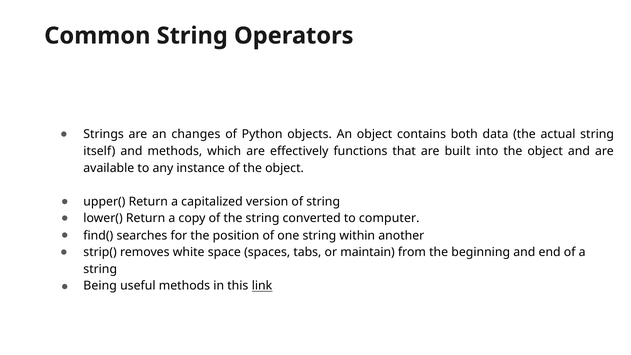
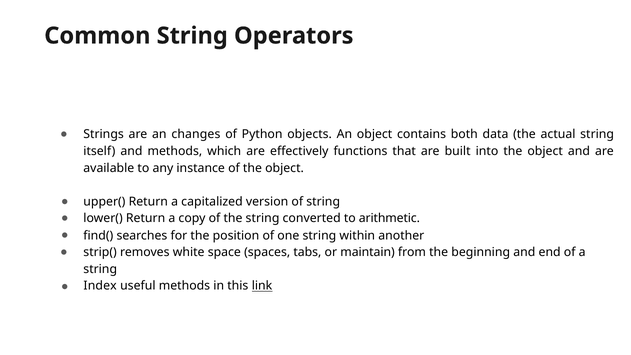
computer: computer -> arithmetic
Being: Being -> Index
